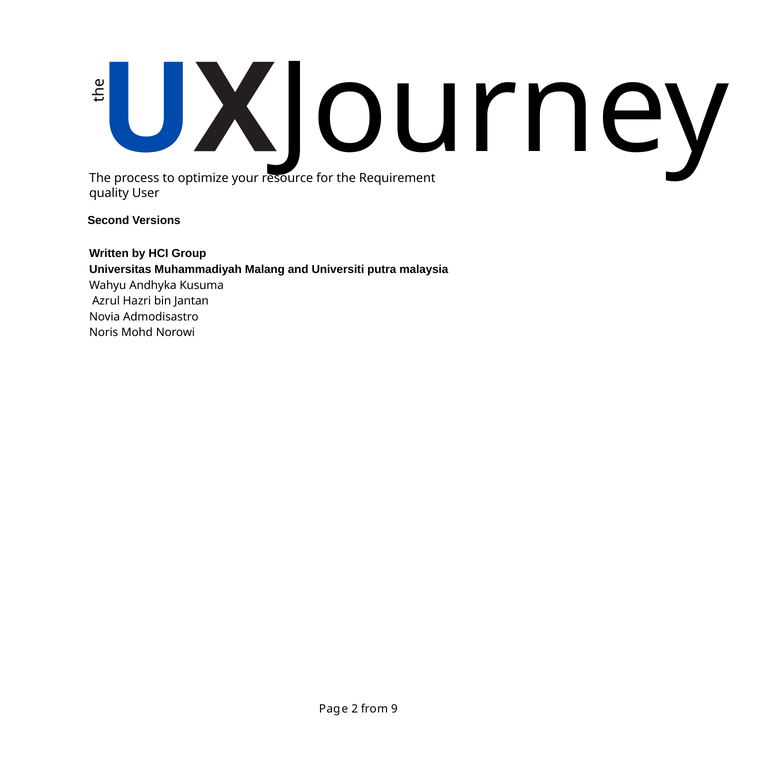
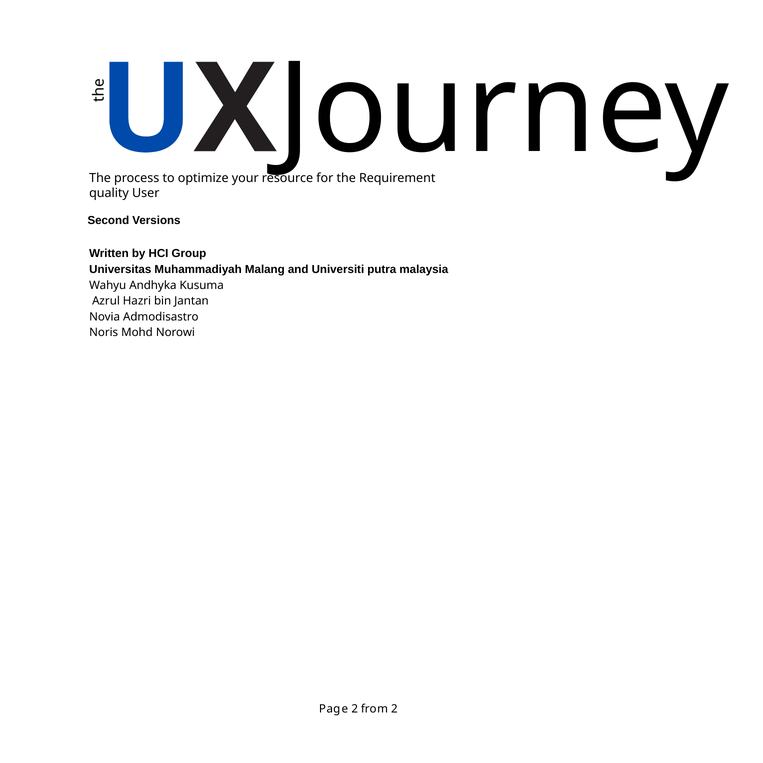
from 9: 9 -> 2
